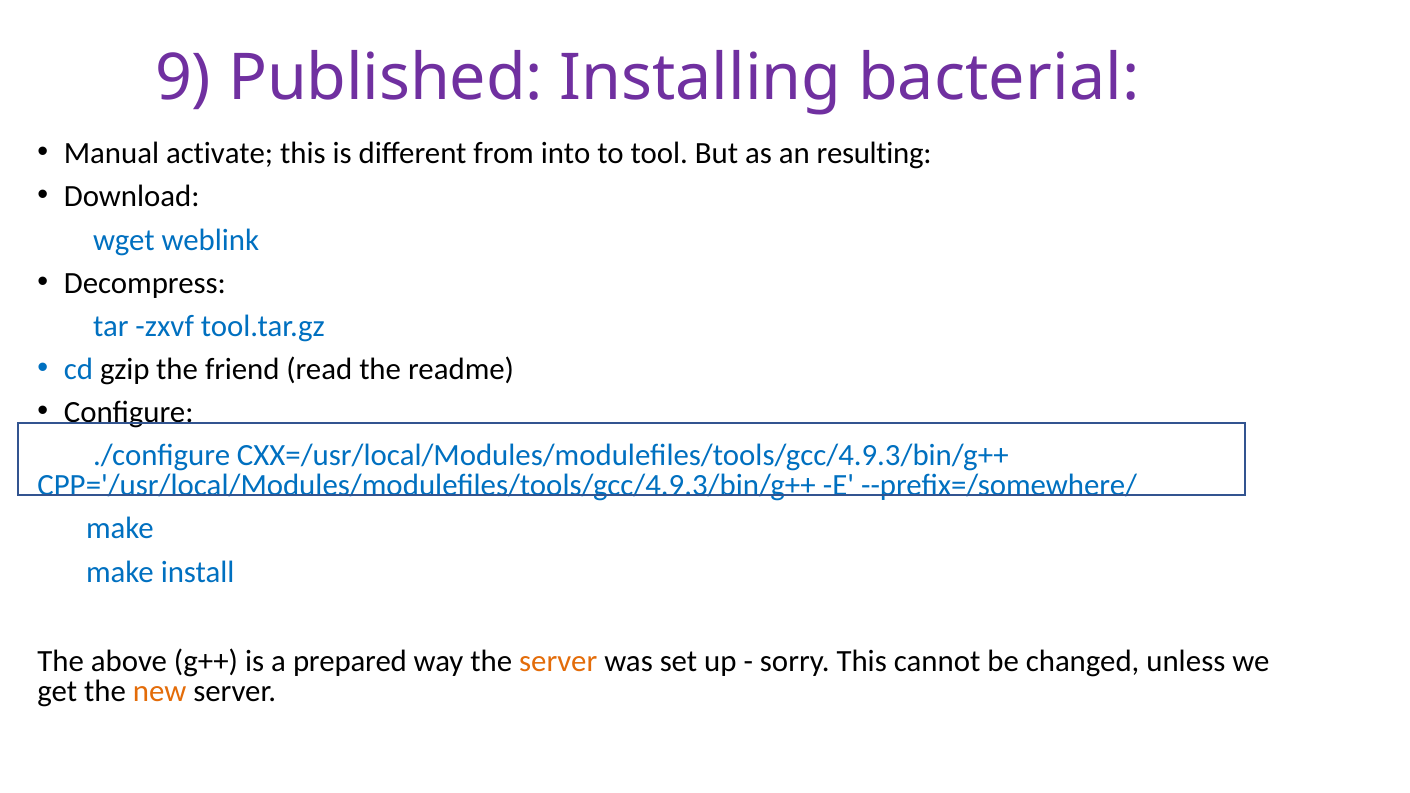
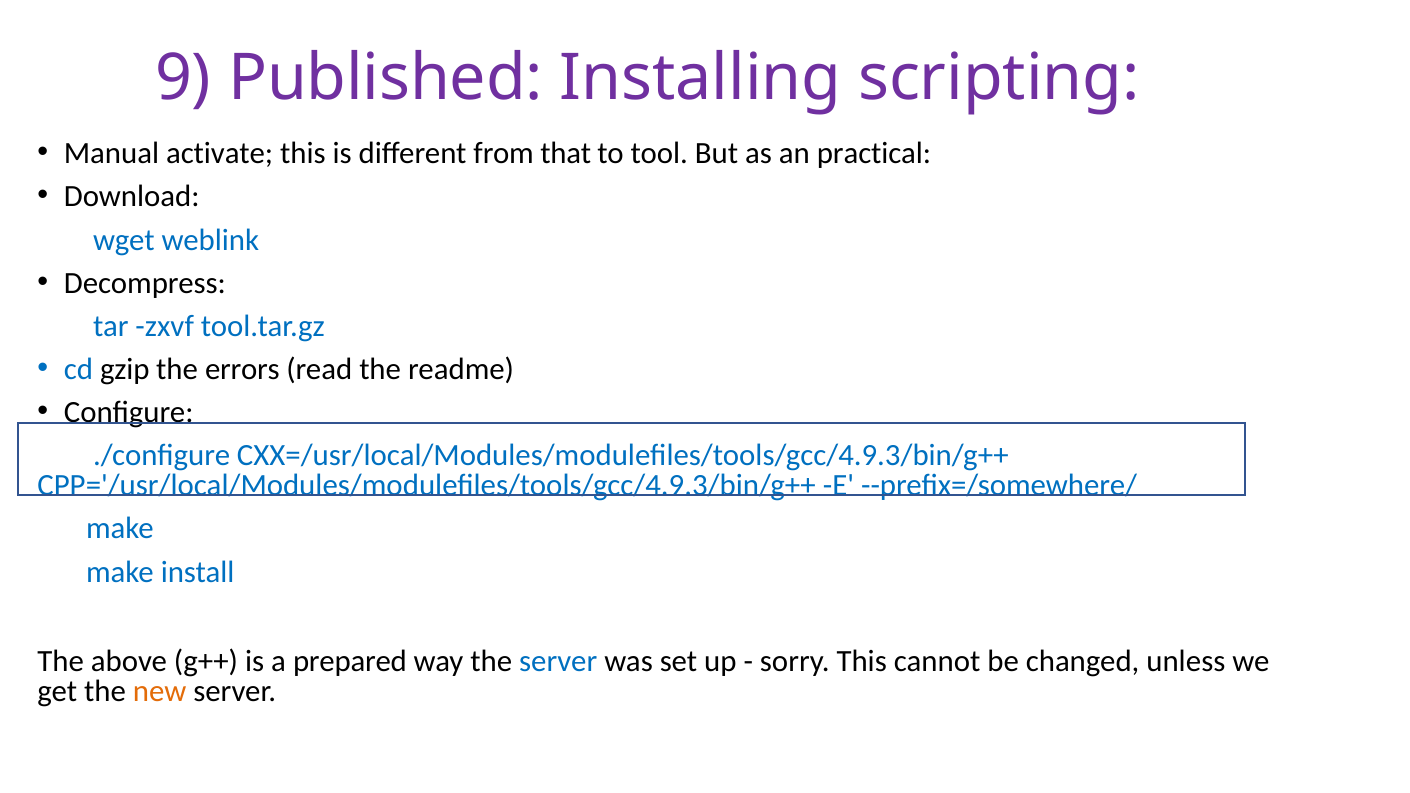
bacterial: bacterial -> scripting
into: into -> that
resulting: resulting -> practical
friend: friend -> errors
server at (558, 662) colour: orange -> blue
